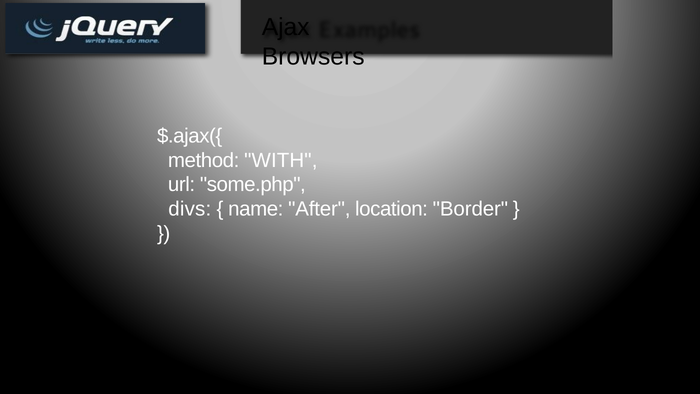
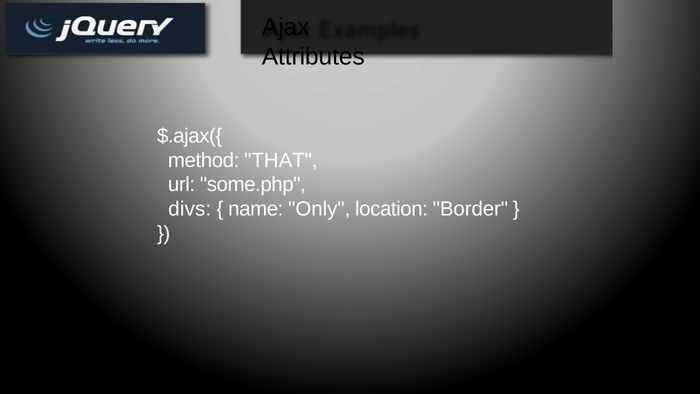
Browsers: Browsers -> Attributes
WITH: WITH -> THAT
After: After -> Only
